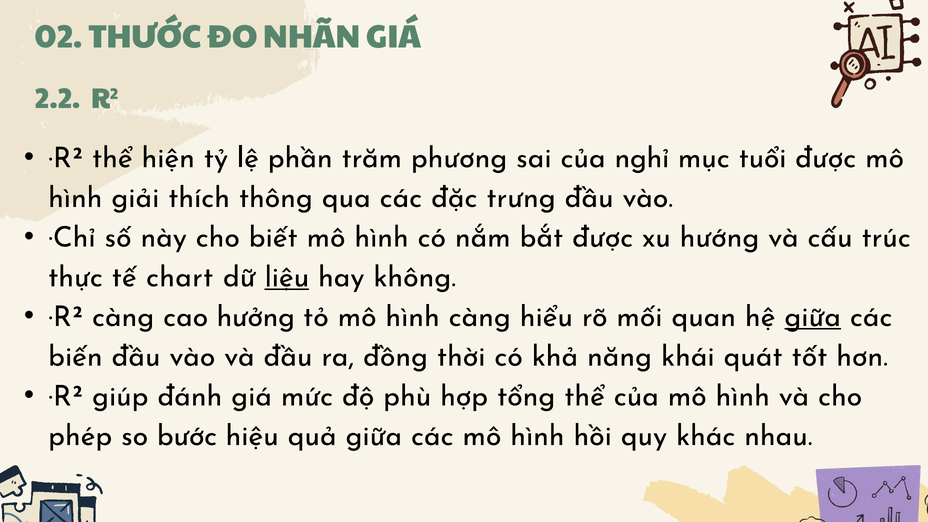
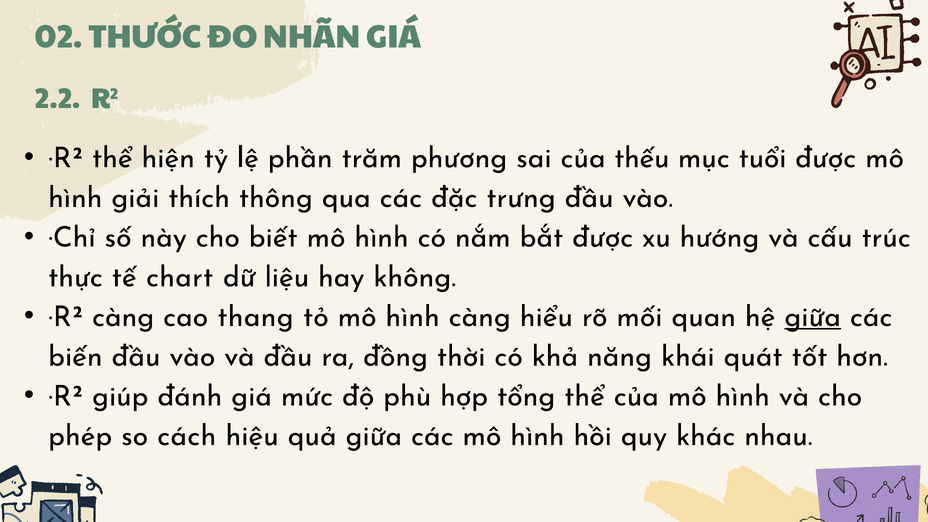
nghỉ: nghỉ -> thếu
liệu underline: present -> none
hưởng: hưởng -> thang
bước: bước -> cách
